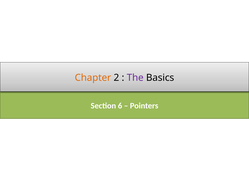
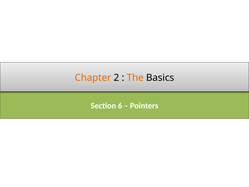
The colour: purple -> orange
